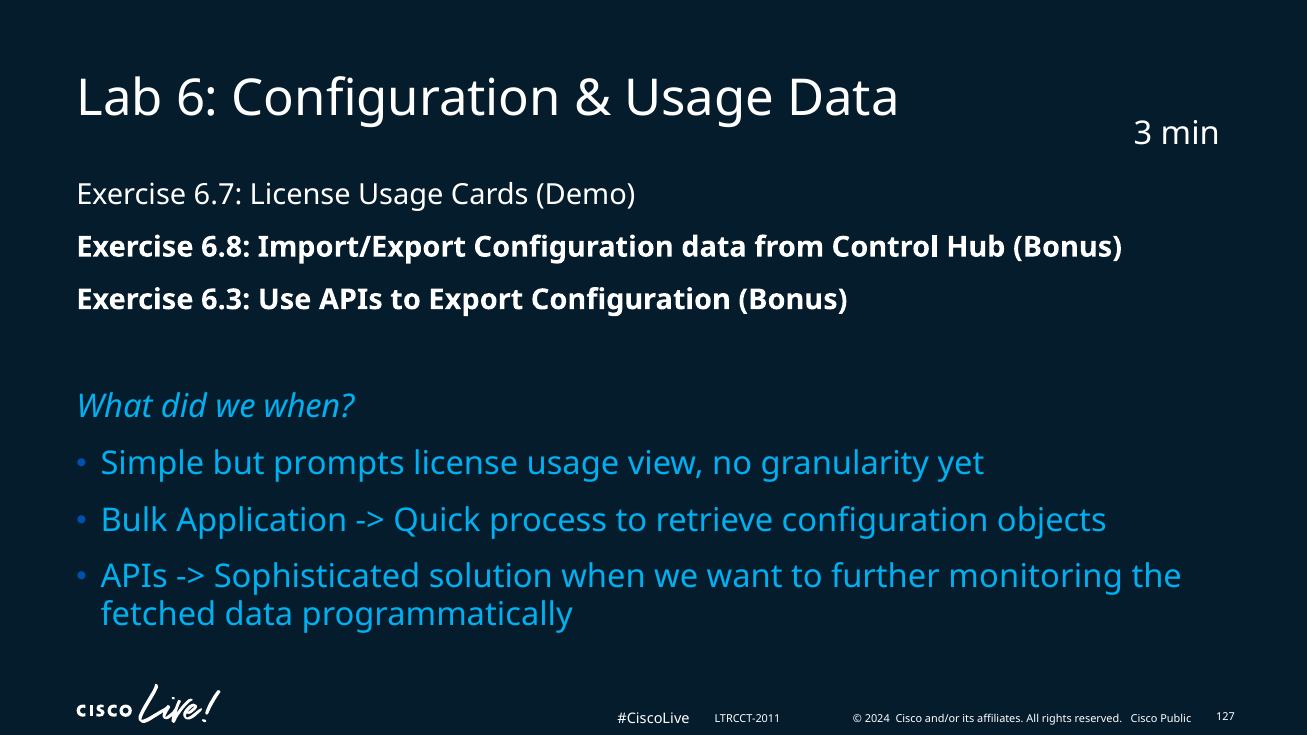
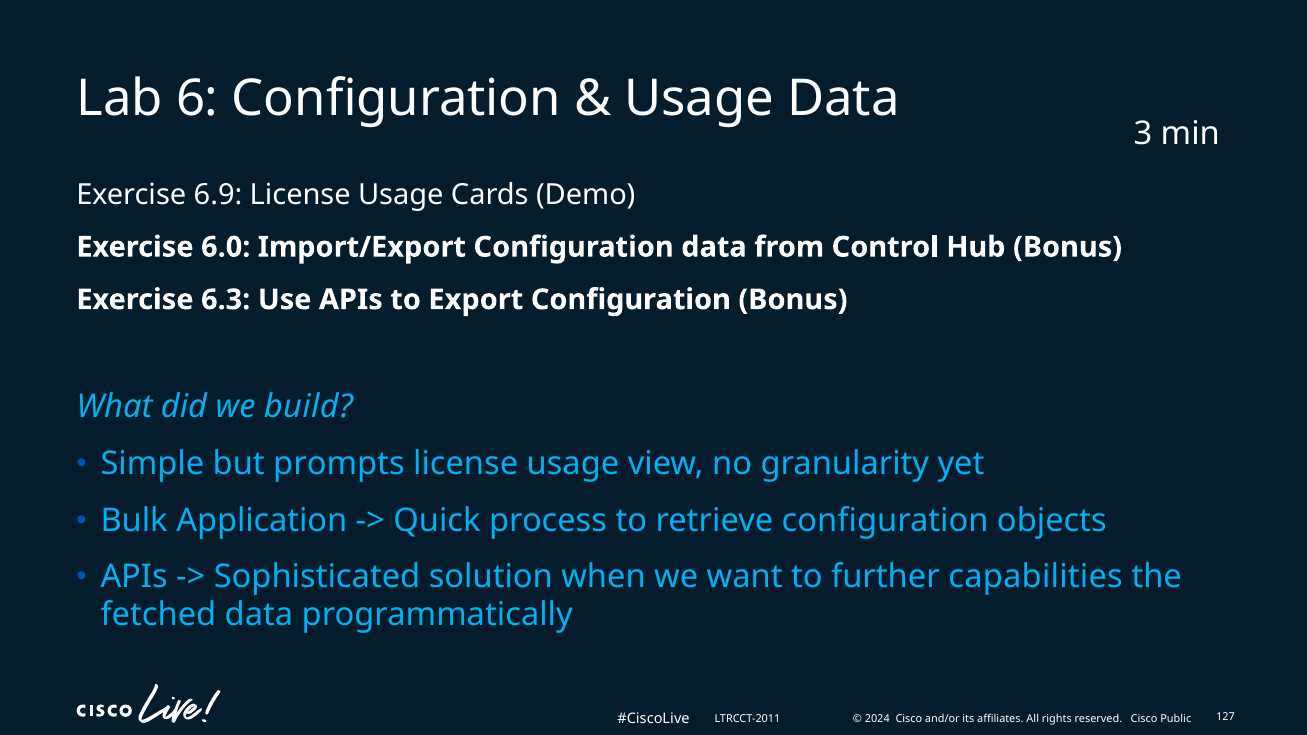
6.7: 6.7 -> 6.9
6.8: 6.8 -> 6.0
we when: when -> build
monitoring: monitoring -> capabilities
